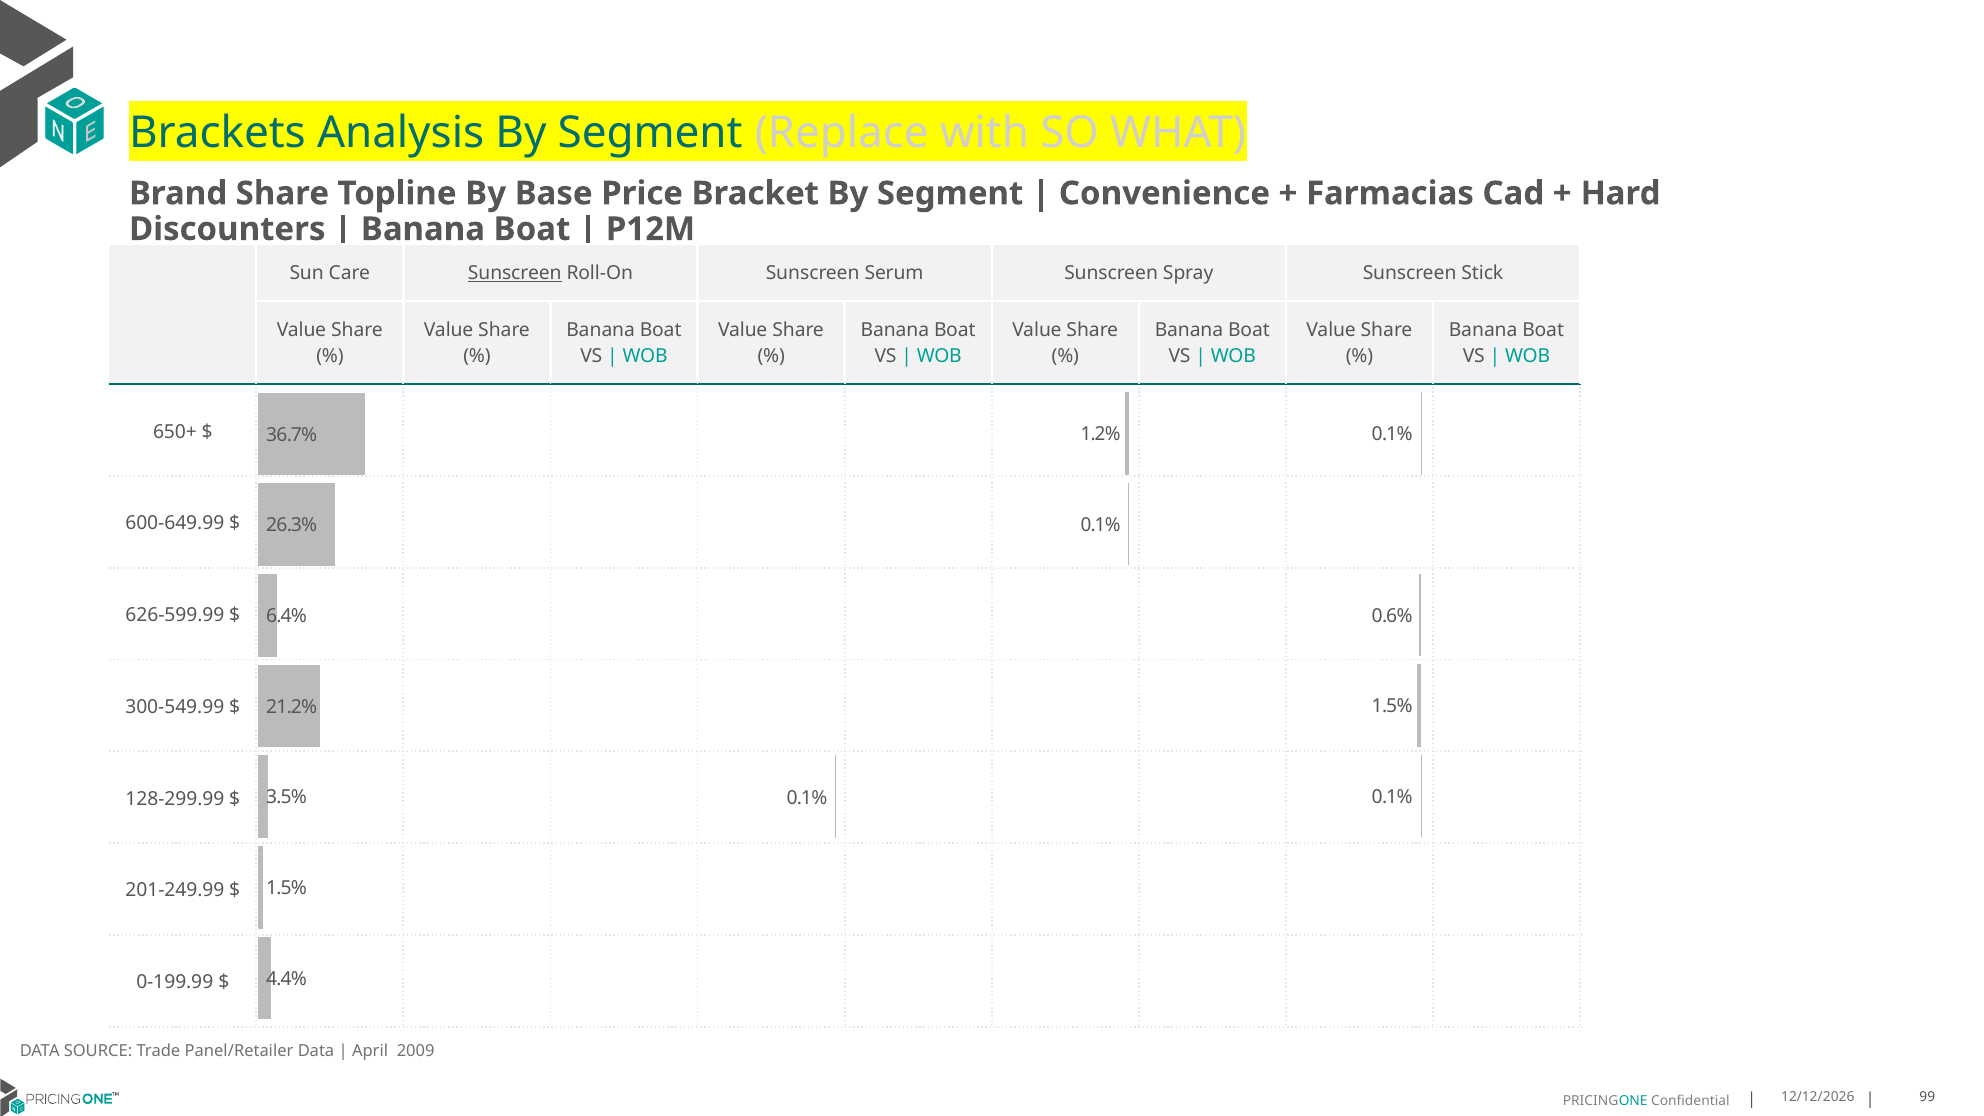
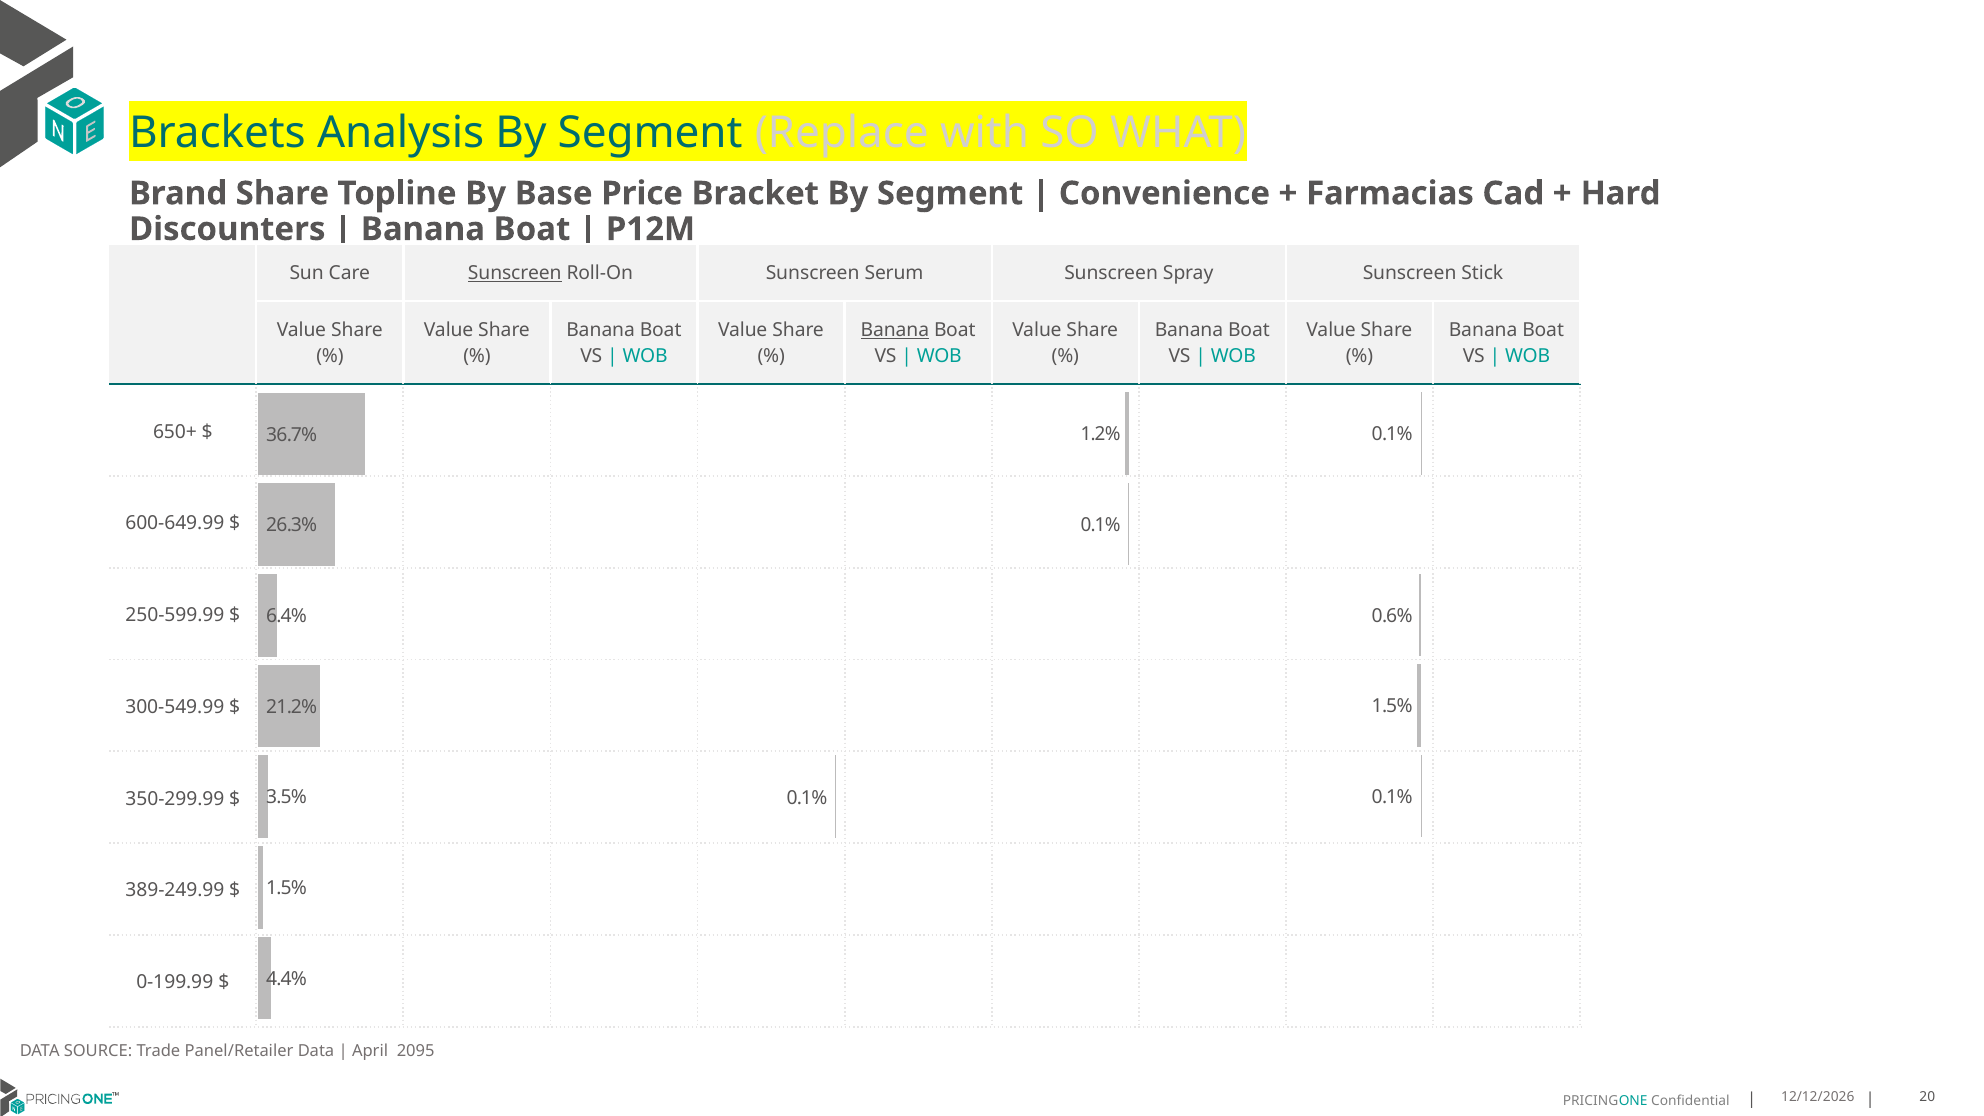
Banana at (895, 331) underline: none -> present
626-599.99: 626-599.99 -> 250-599.99
128-299.99: 128-299.99 -> 350-299.99
201-249.99: 201-249.99 -> 389-249.99
2009: 2009 -> 2095
99: 99 -> 20
